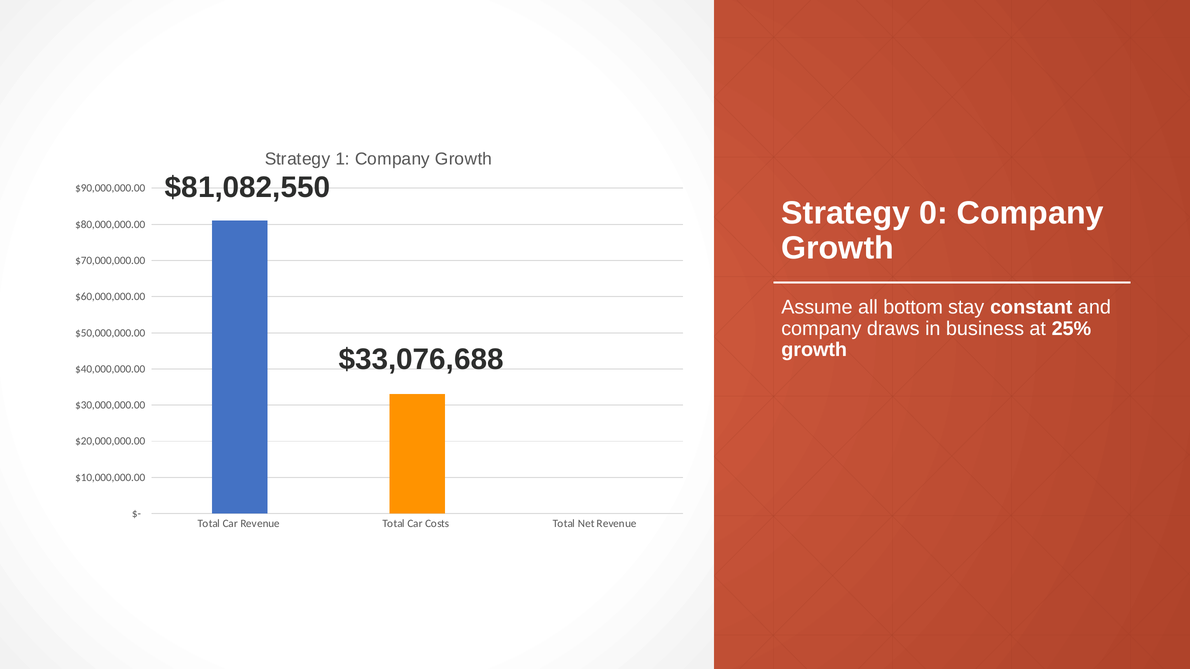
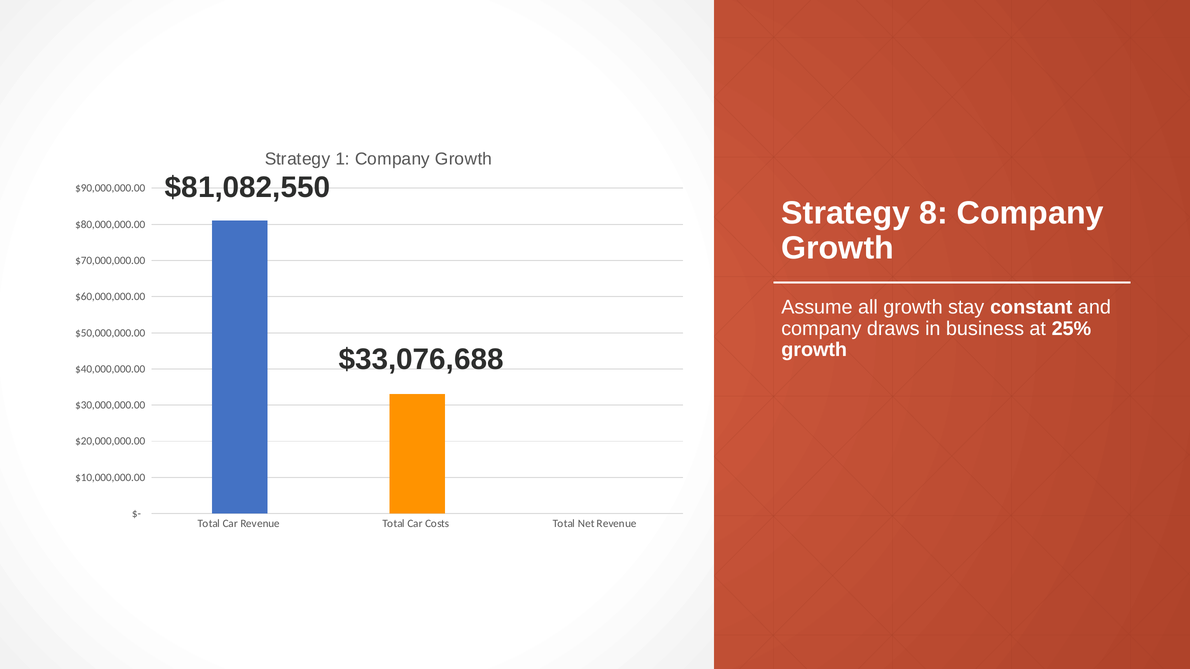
0: 0 -> 8
all bottom: bottom -> growth
